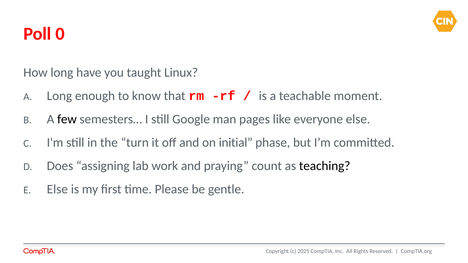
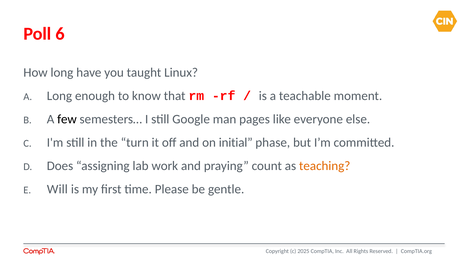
0: 0 -> 6
teaching colour: black -> orange
Else at (57, 189): Else -> Will
